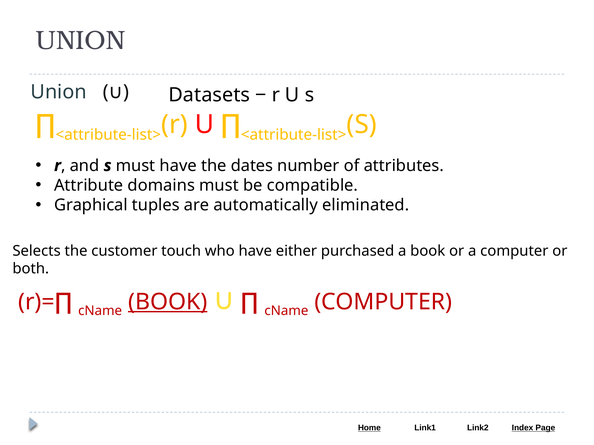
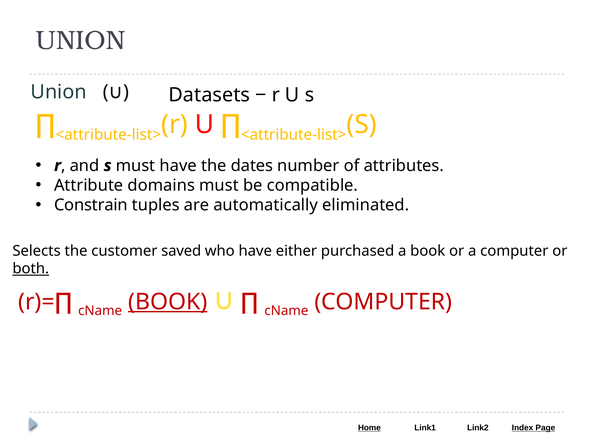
Graphical: Graphical -> Constrain
touch: touch -> saved
both underline: none -> present
